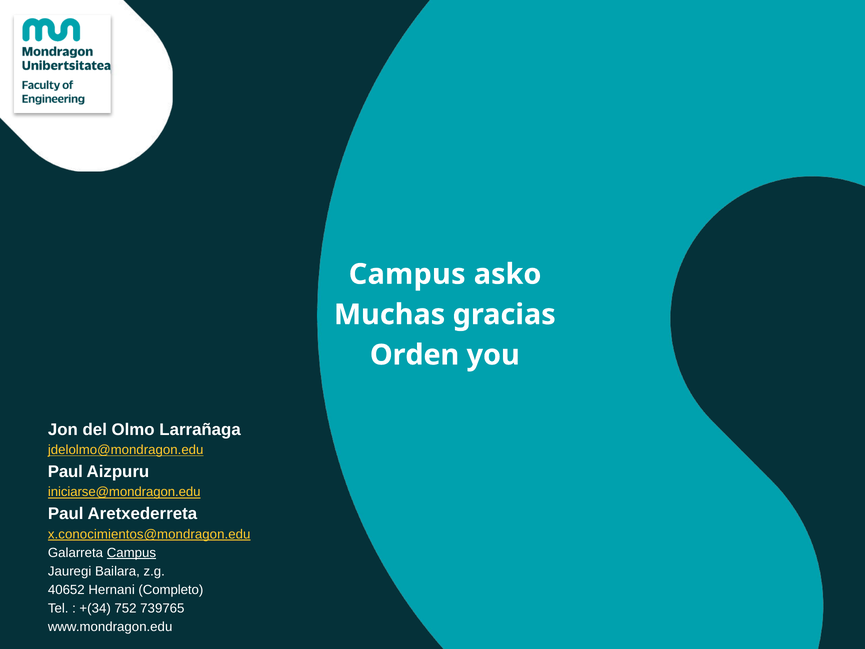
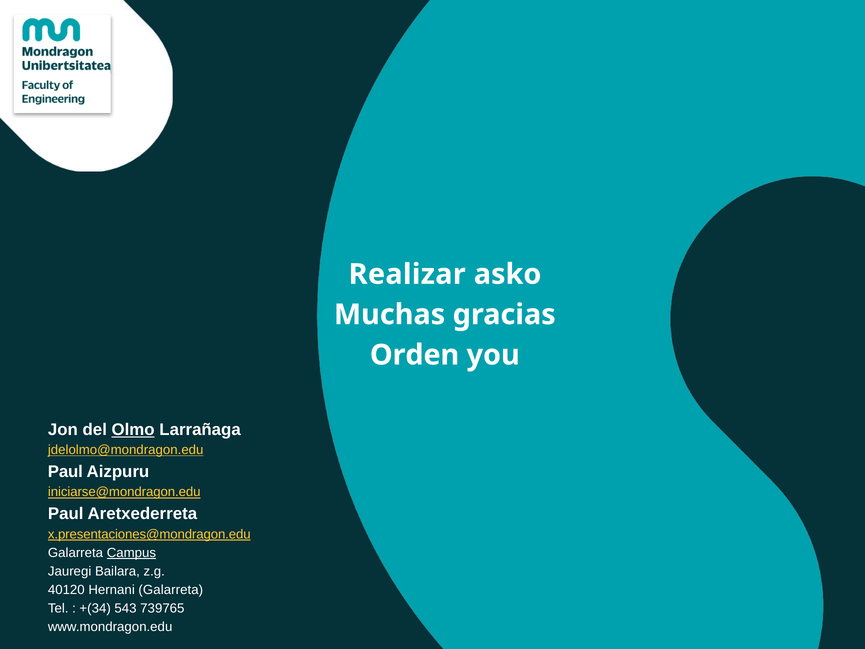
Campus at (407, 274): Campus -> Realizar
Olmo underline: none -> present
x.conocimientos@mondragon.edu: x.conocimientos@mondragon.edu -> x.presentaciones@mondragon.edu
40652: 40652 -> 40120
Hernani Completo: Completo -> Galarreta
752: 752 -> 543
